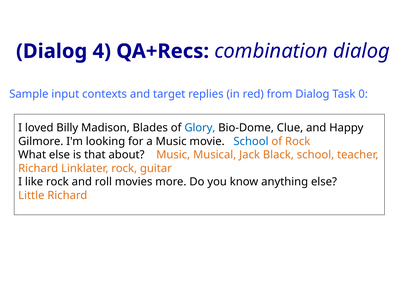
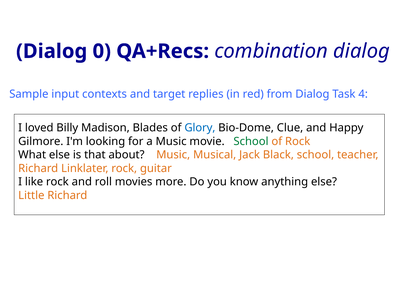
4: 4 -> 0
0: 0 -> 4
School at (251, 141) colour: blue -> green
